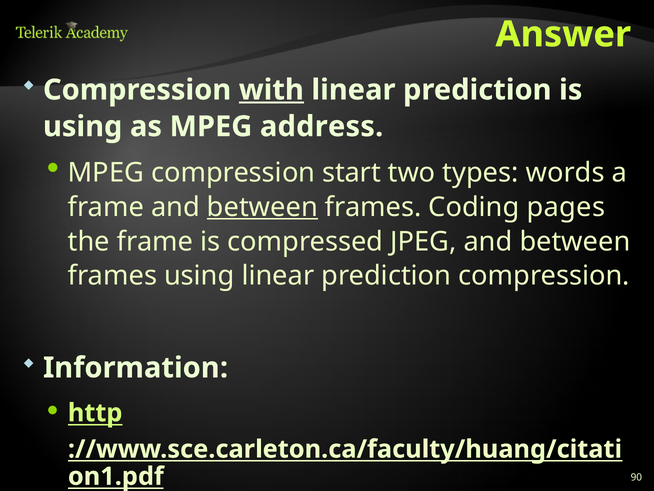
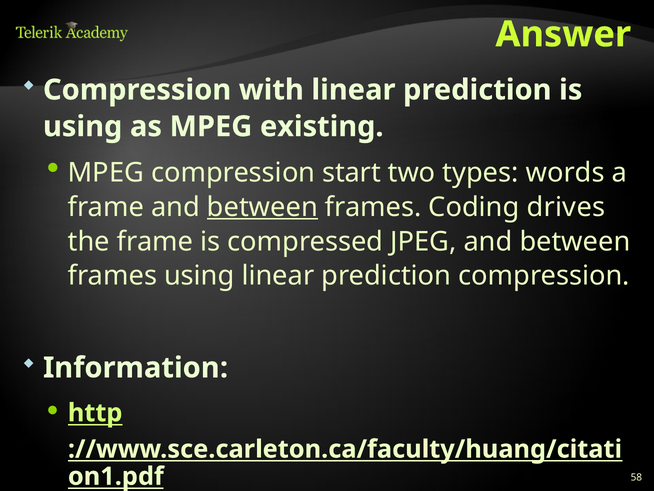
with underline: present -> none
address: address -> existing
pages: pages -> drives
90: 90 -> 58
